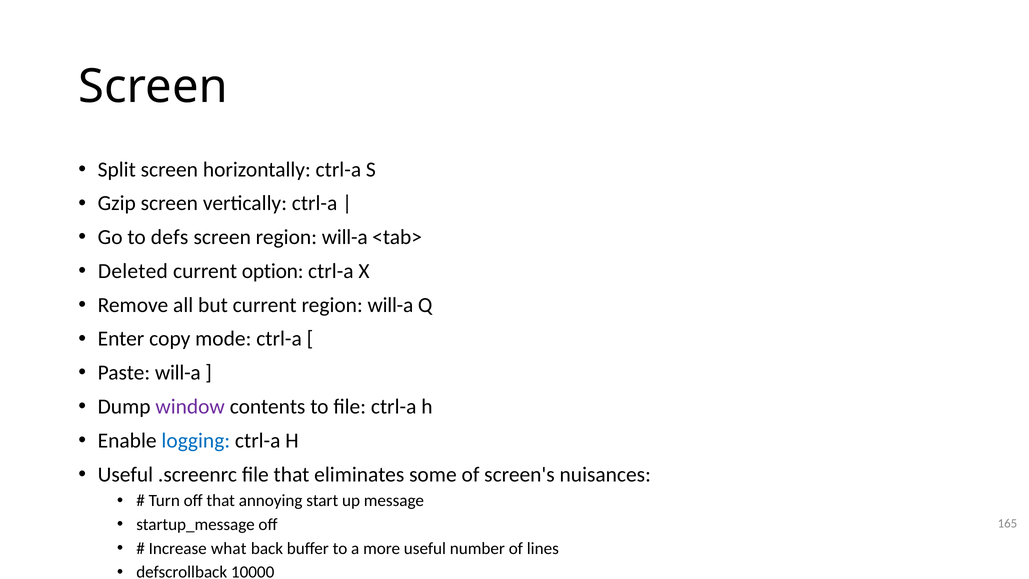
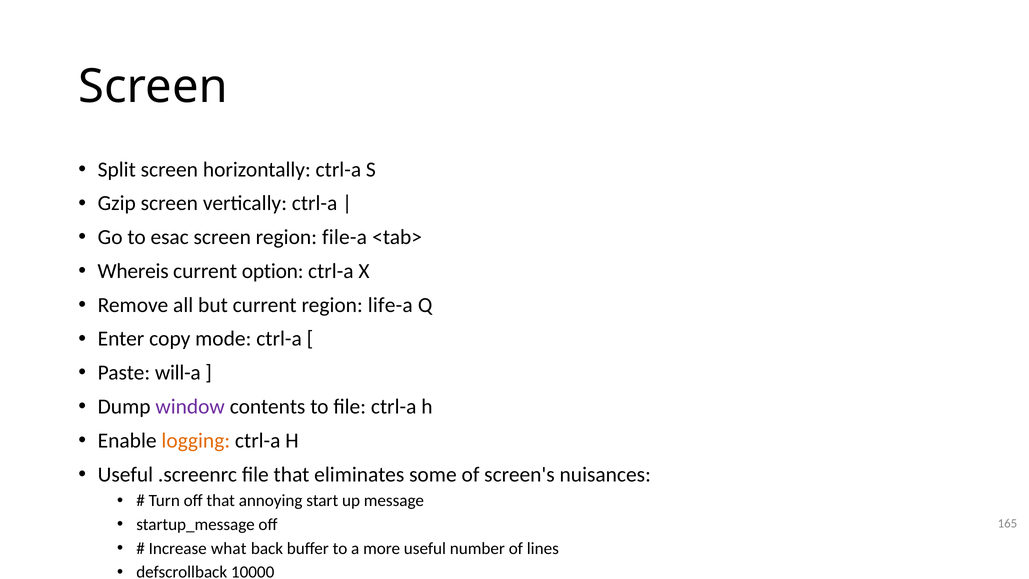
defs: defs -> esac
screen region will-a: will-a -> file-a
Deleted: Deleted -> Whereis
current region will-a: will-a -> life-a
logging colour: blue -> orange
